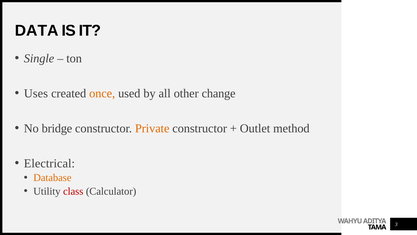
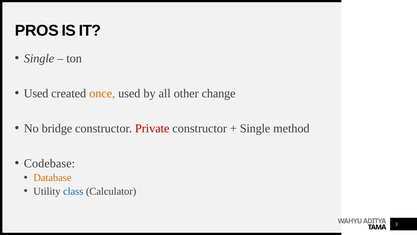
DATA: DATA -> PROS
Uses at (36, 93): Uses -> Used
Private colour: orange -> red
Outlet at (255, 128): Outlet -> Single
Electrical: Electrical -> Codebase
class colour: red -> blue
